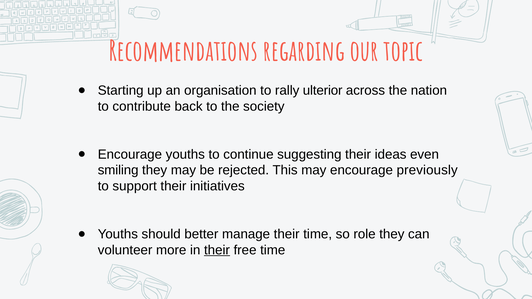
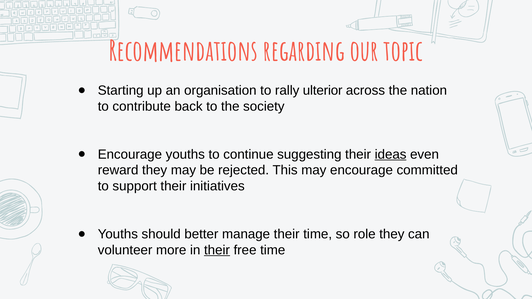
ideas underline: none -> present
smiling: smiling -> reward
previously: previously -> committed
